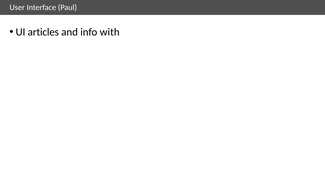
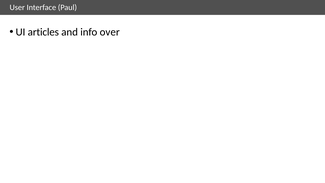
with: with -> over
